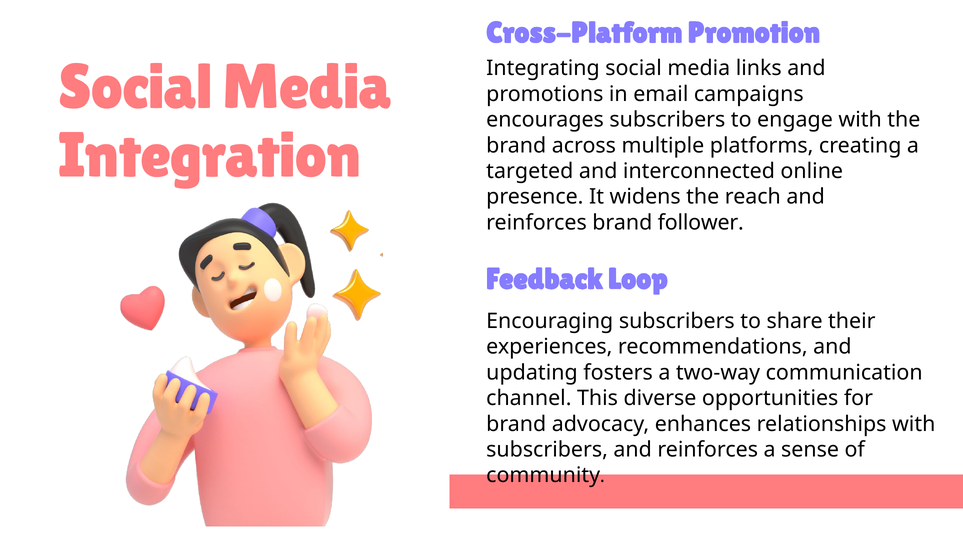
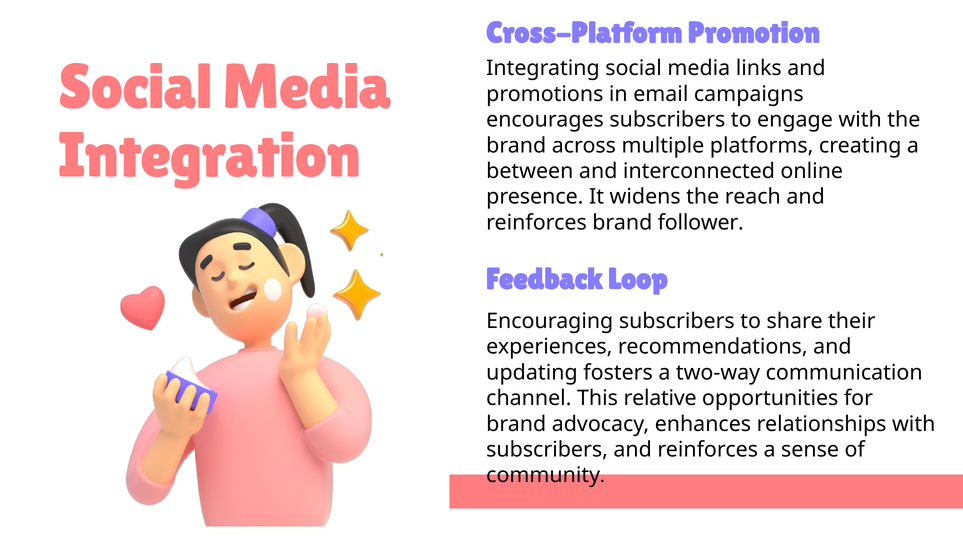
targeted: targeted -> between
diverse: diverse -> relative
